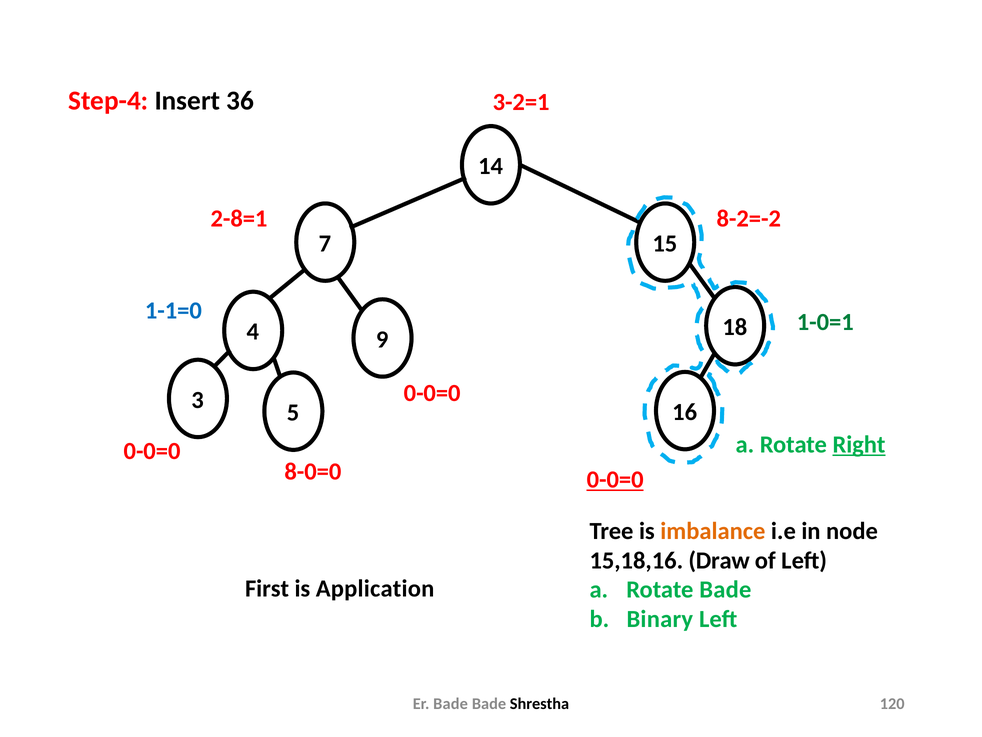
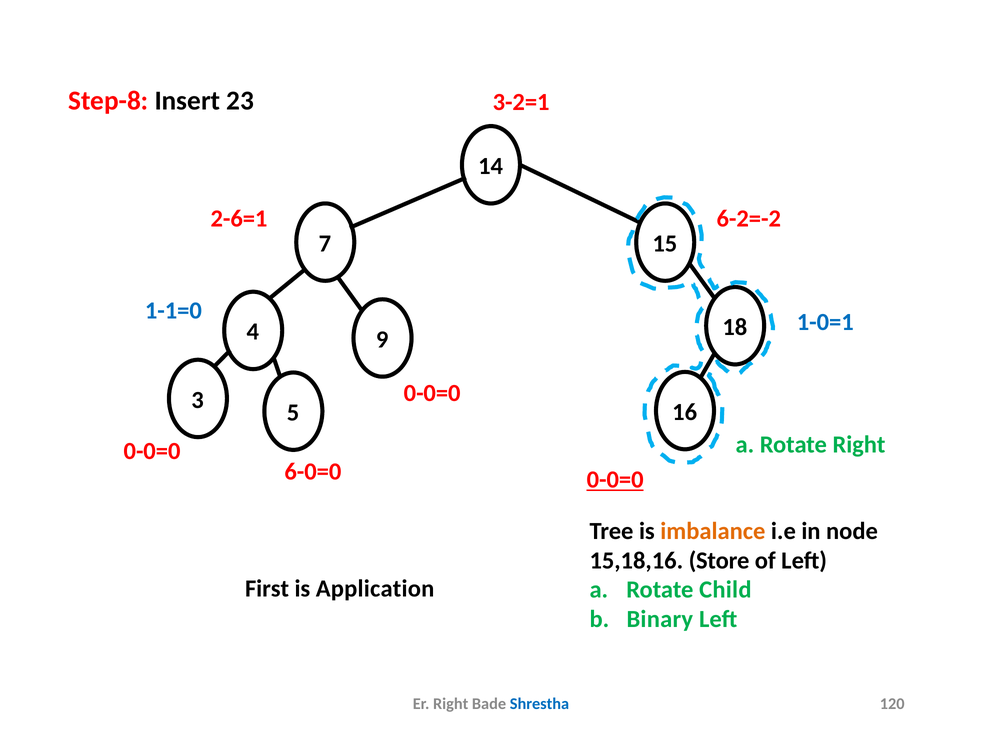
Step-4: Step-4 -> Step-8
36: 36 -> 23
2-8=1: 2-8=1 -> 2-6=1
8-2=-2: 8-2=-2 -> 6-2=-2
1-0=1 colour: green -> blue
Right at (859, 444) underline: present -> none
8-0=0: 8-0=0 -> 6-0=0
Draw: Draw -> Store
Rotate Bade: Bade -> Child
Er Bade: Bade -> Right
Shrestha colour: black -> blue
